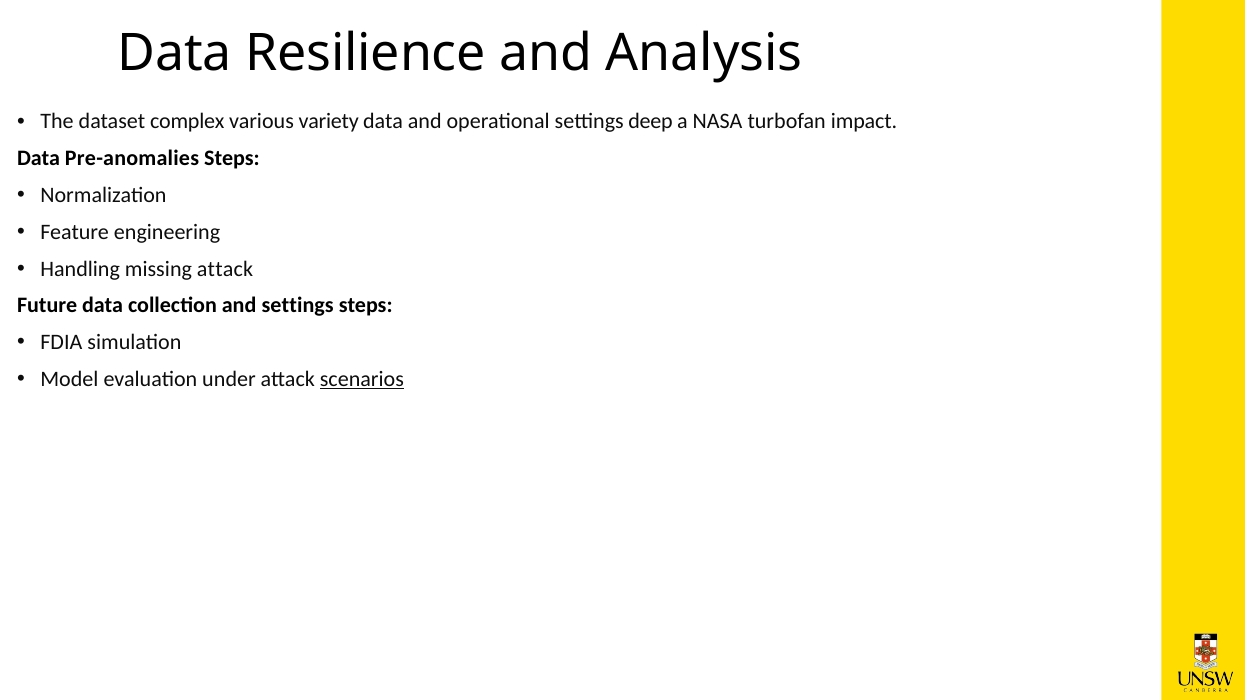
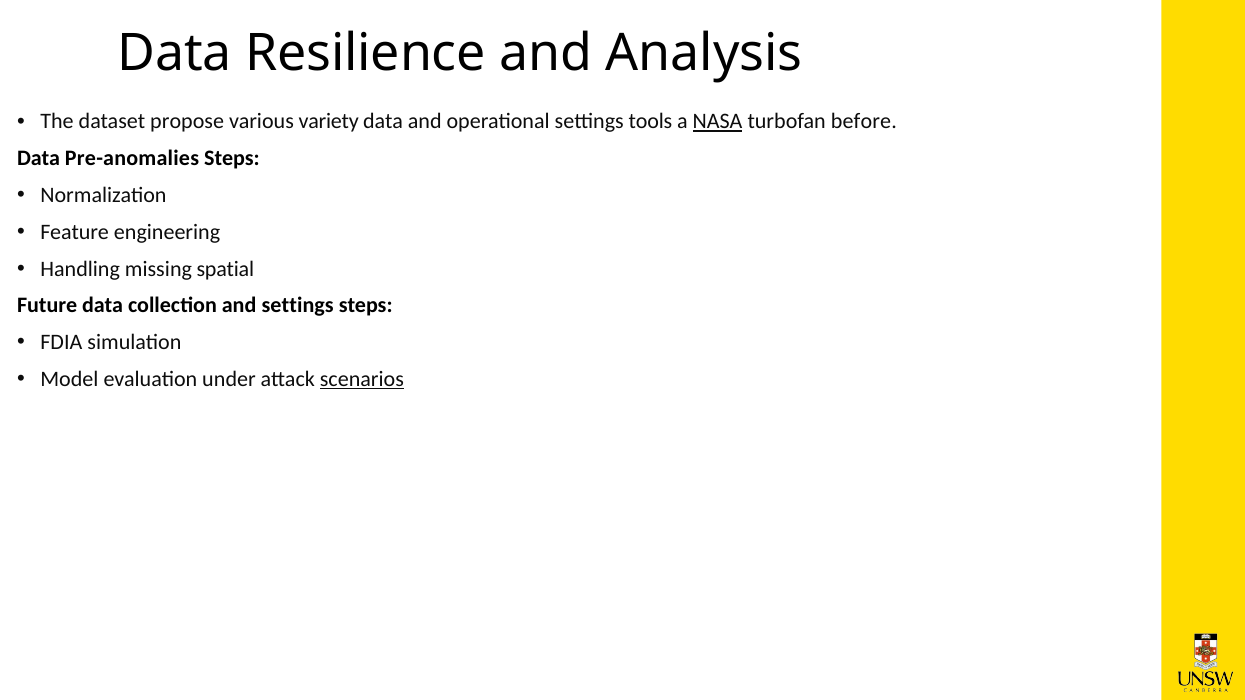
complex: complex -> propose
deep: deep -> tools
NASA underline: none -> present
impact: impact -> before
missing attack: attack -> spatial
